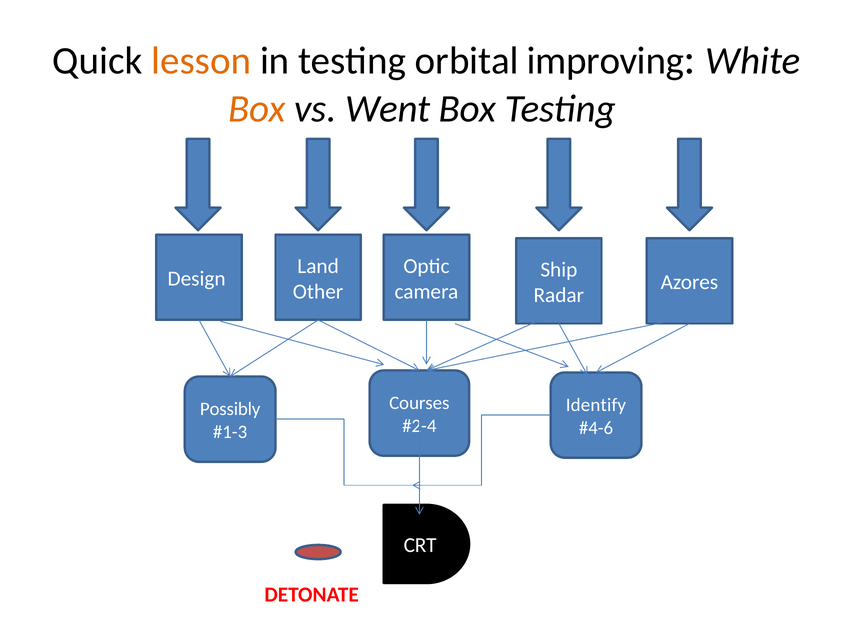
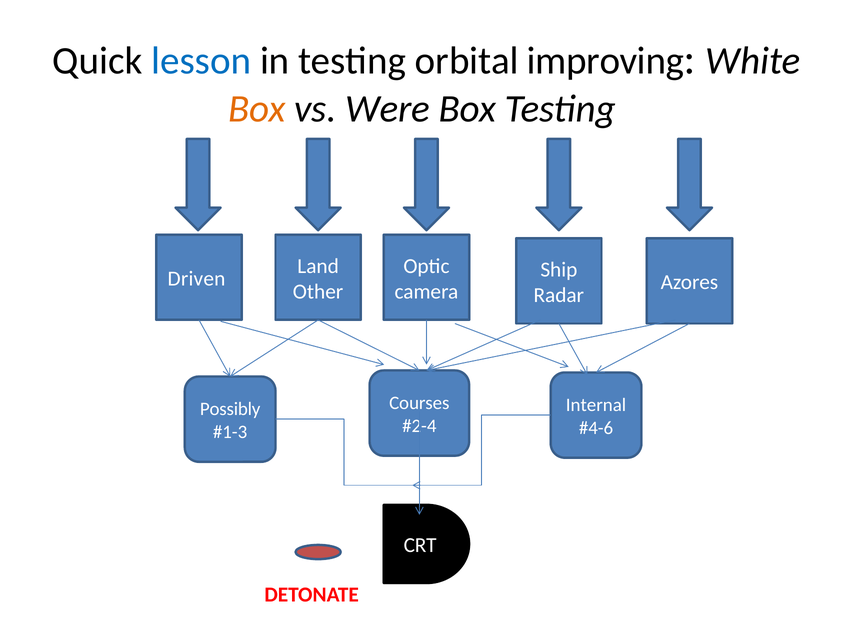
lesson colour: orange -> blue
Went: Went -> Were
Design: Design -> Driven
Identify: Identify -> Internal
